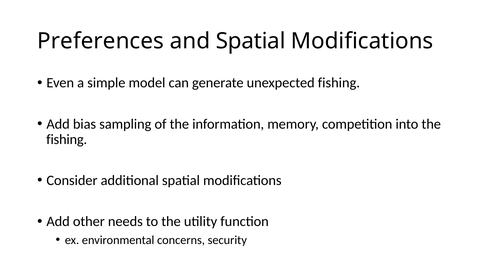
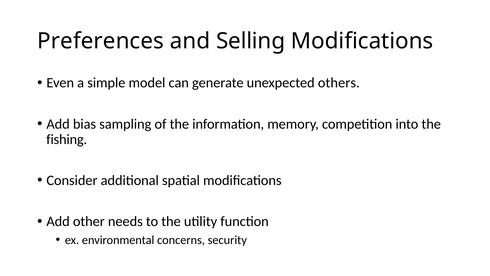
and Spatial: Spatial -> Selling
unexpected fishing: fishing -> others
